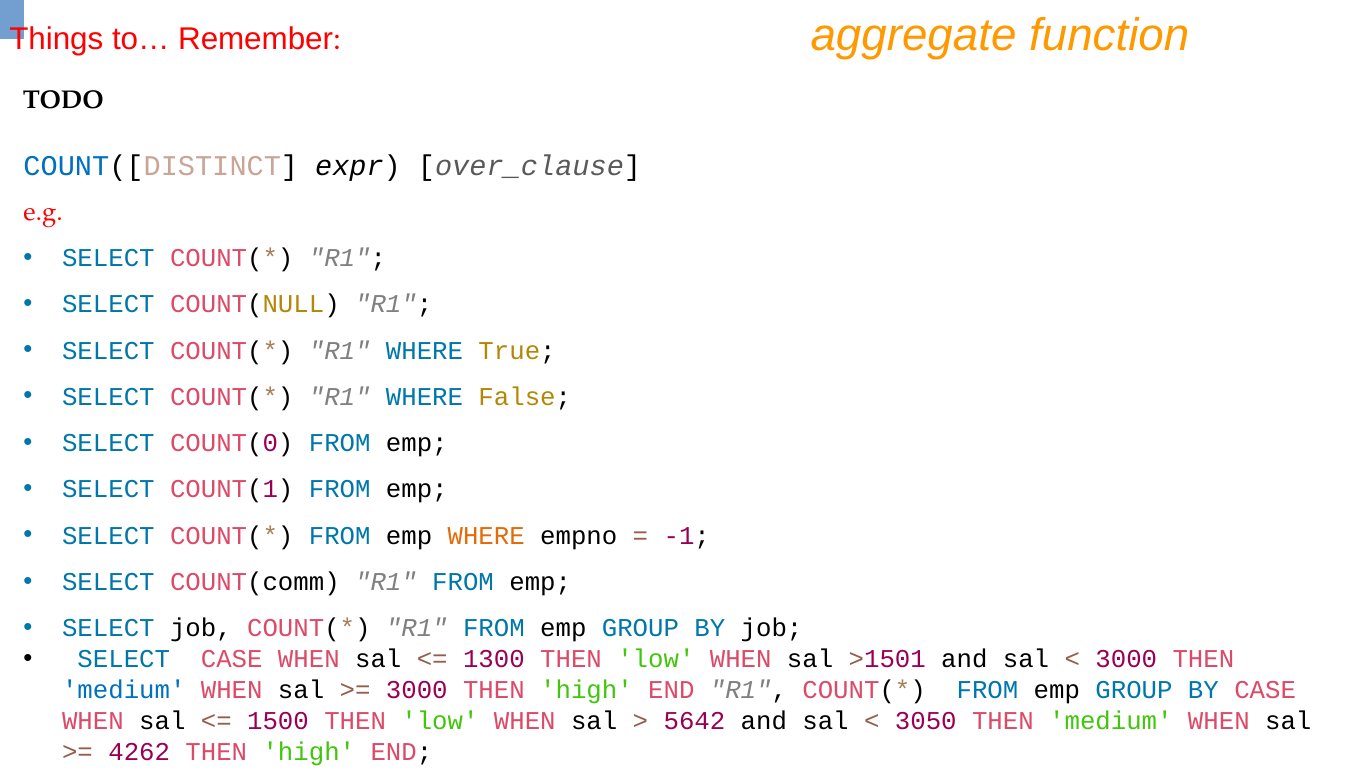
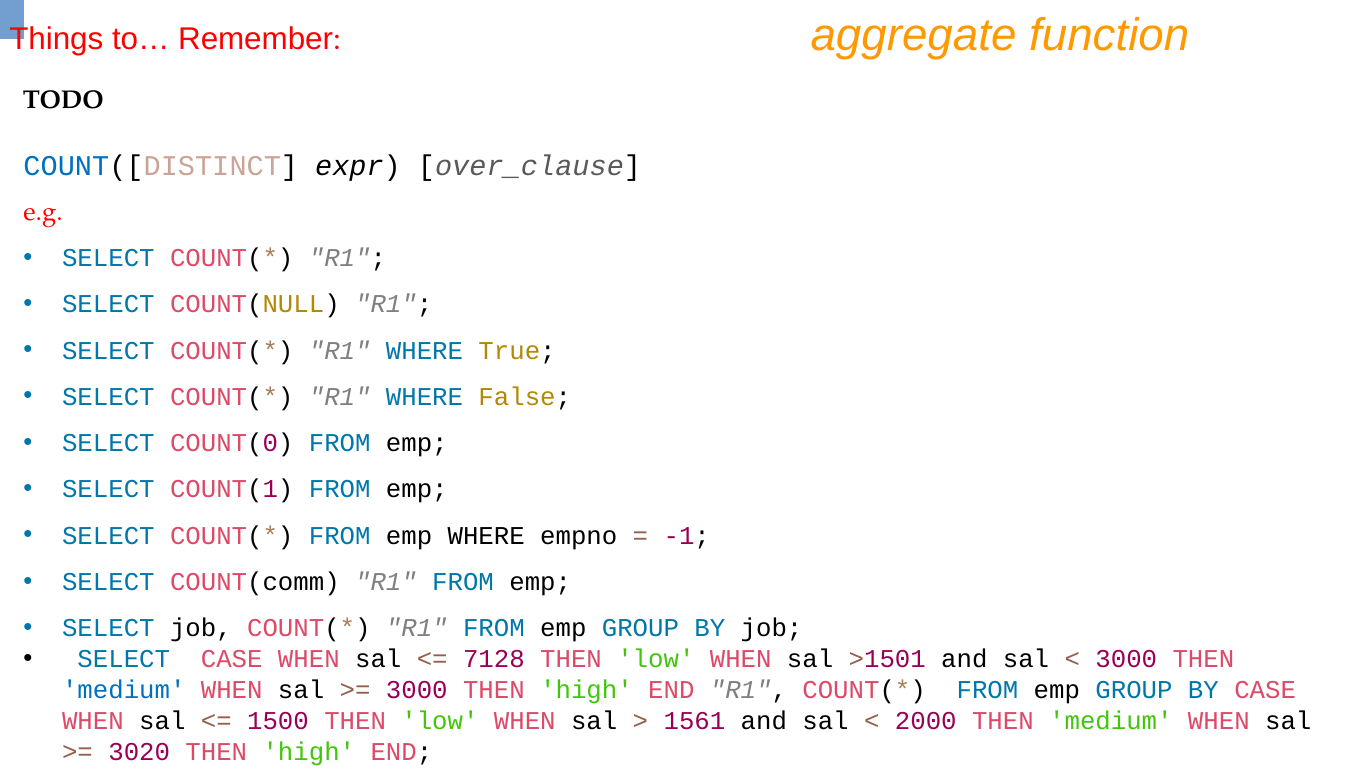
WHERE at (486, 536) colour: orange -> black
1300: 1300 -> 7128
5642: 5642 -> 1561
3050: 3050 -> 2000
4262: 4262 -> 3020
